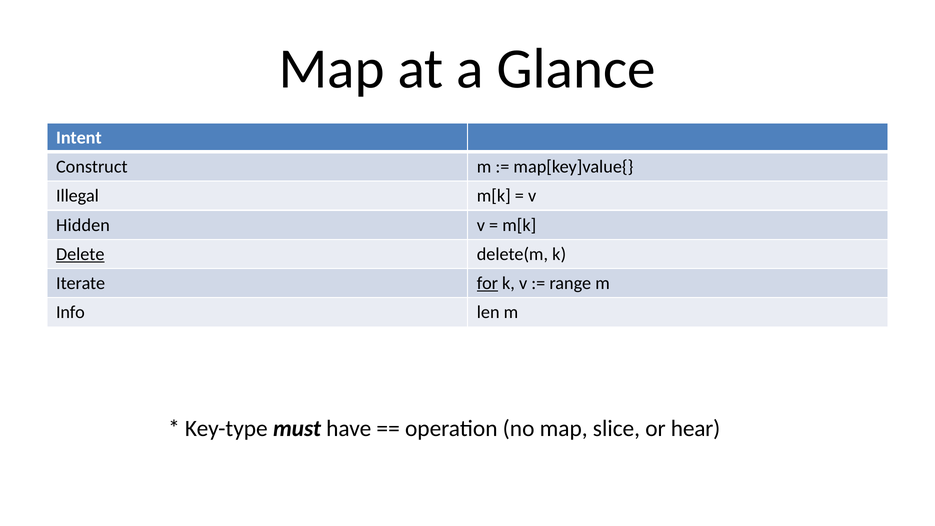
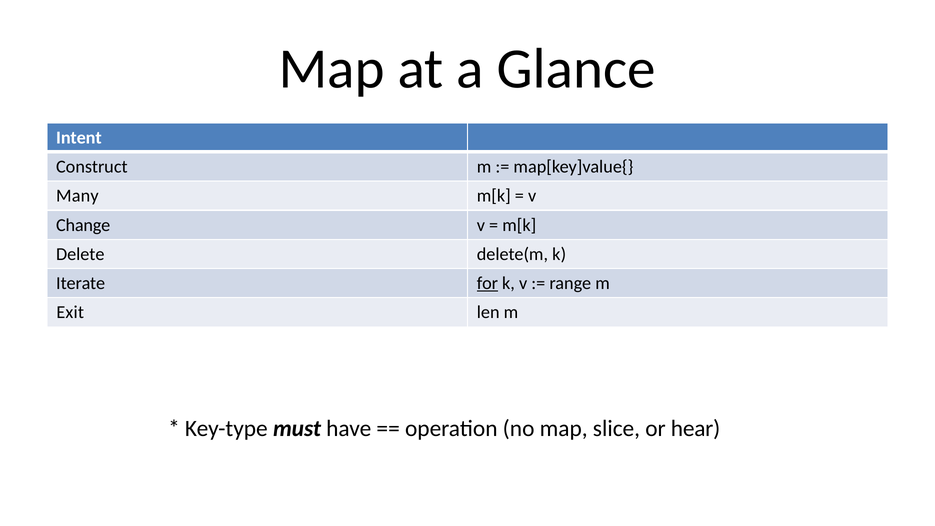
Illegal: Illegal -> Many
Hidden: Hidden -> Change
Delete underline: present -> none
Info: Info -> Exit
